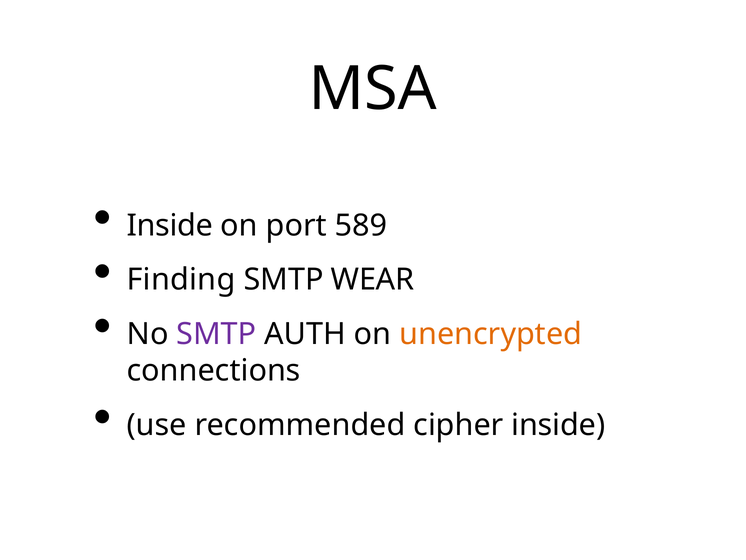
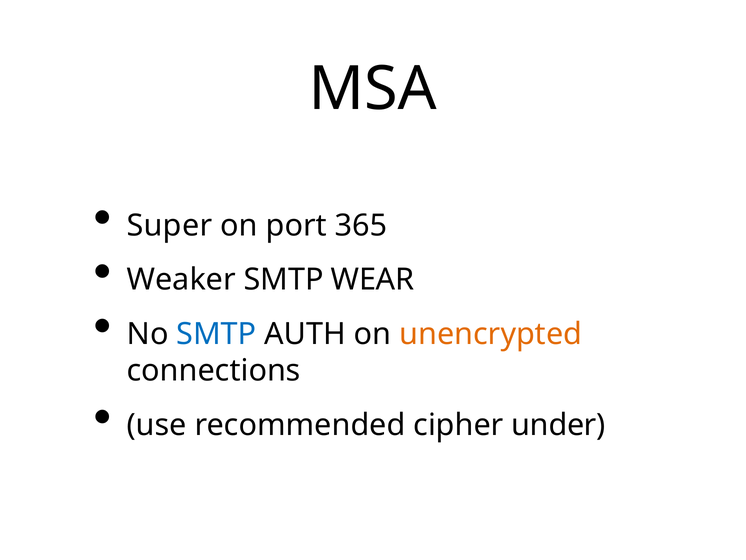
Inside at (170, 225): Inside -> Super
589: 589 -> 365
Finding: Finding -> Weaker
SMTP at (216, 334) colour: purple -> blue
cipher inside: inside -> under
